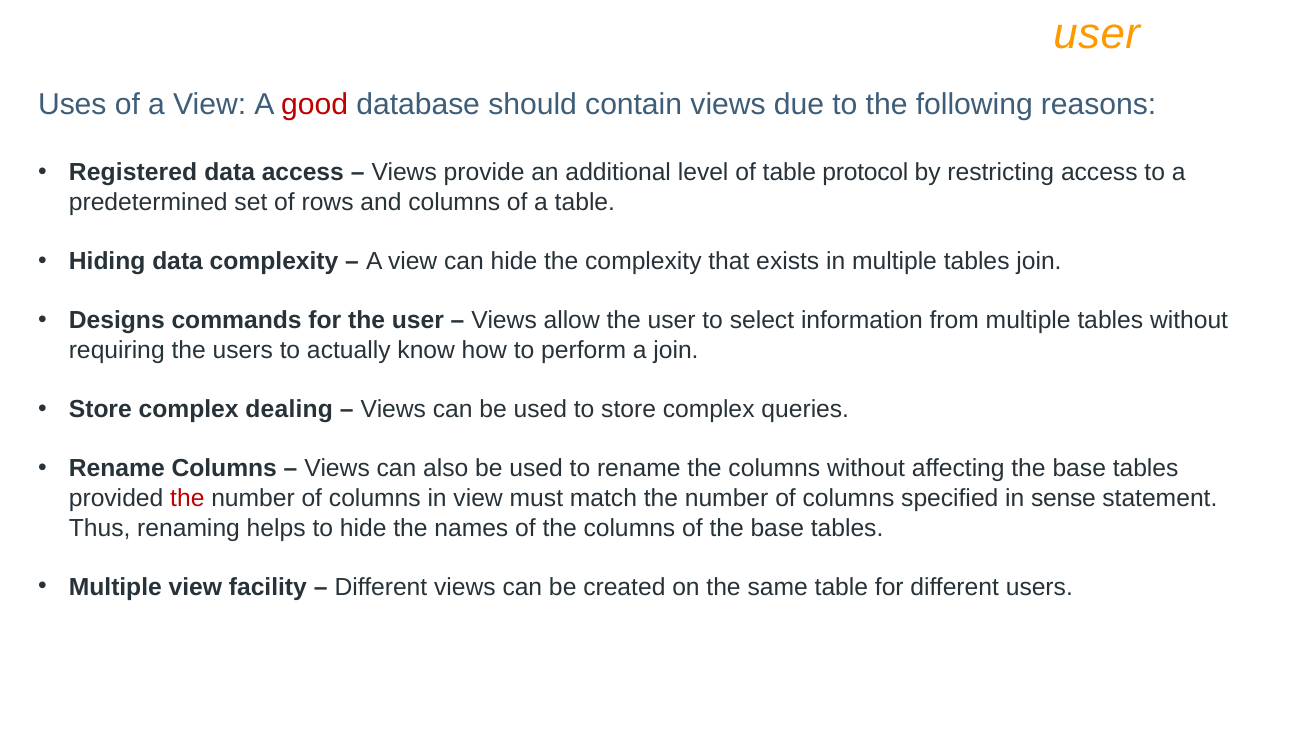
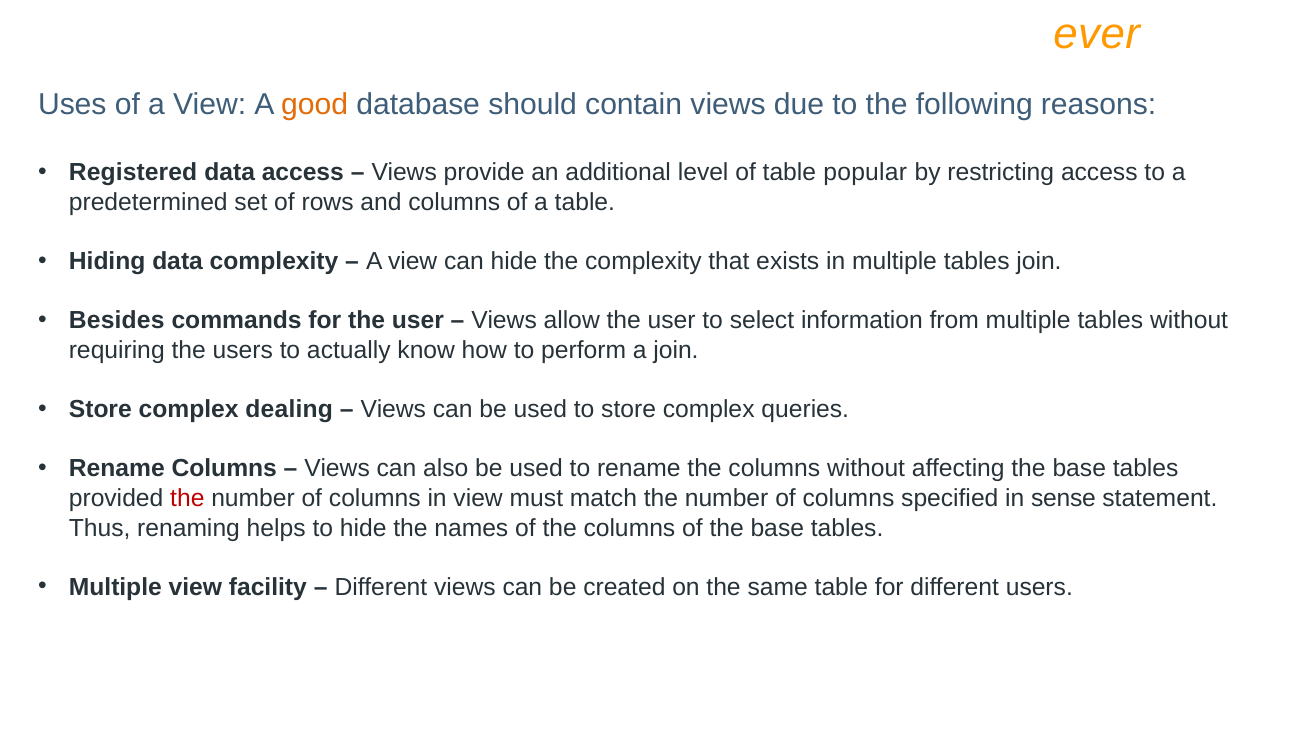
user at (1097, 34): user -> ever
good colour: red -> orange
protocol: protocol -> popular
Designs: Designs -> Besides
